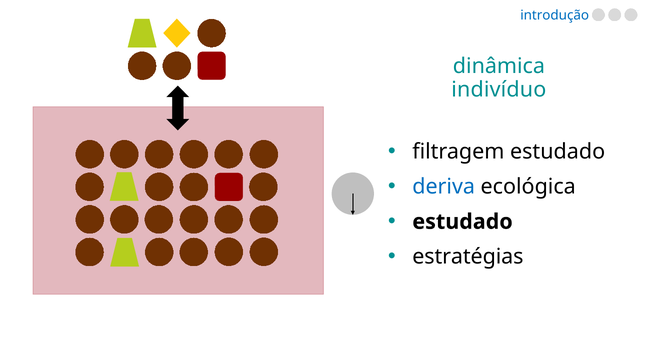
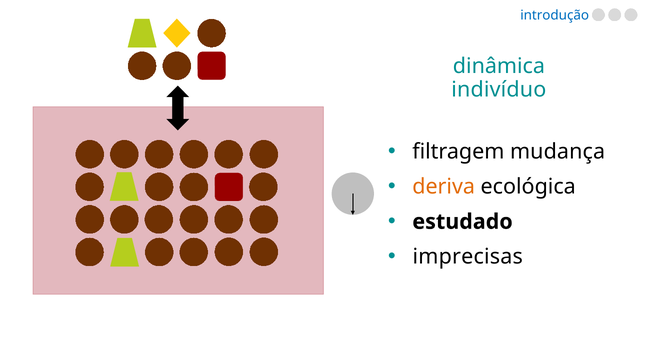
filtragem estudado: estudado -> mudança
deriva colour: blue -> orange
estratégias: estratégias -> imprecisas
